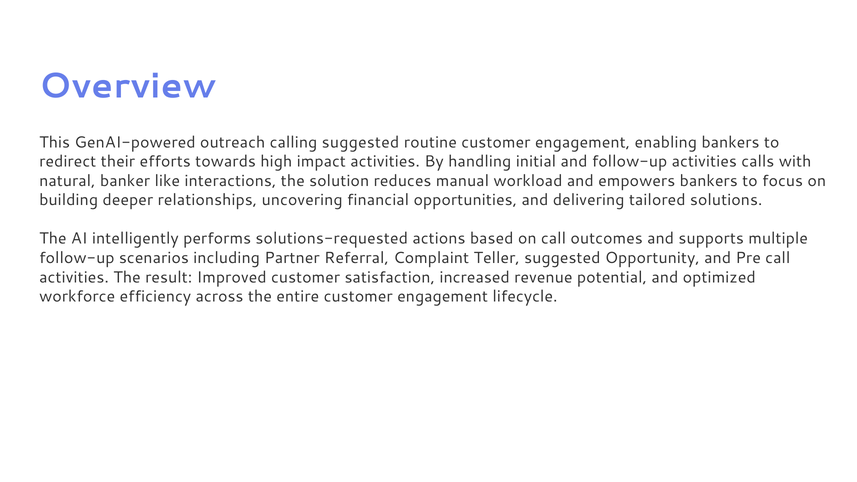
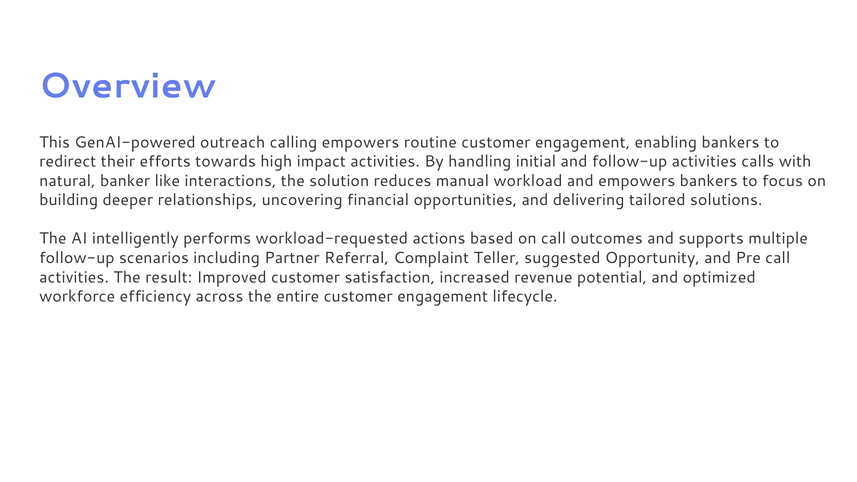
calling suggested: suggested -> empowers
solutions-requested: solutions-requested -> workload-requested
